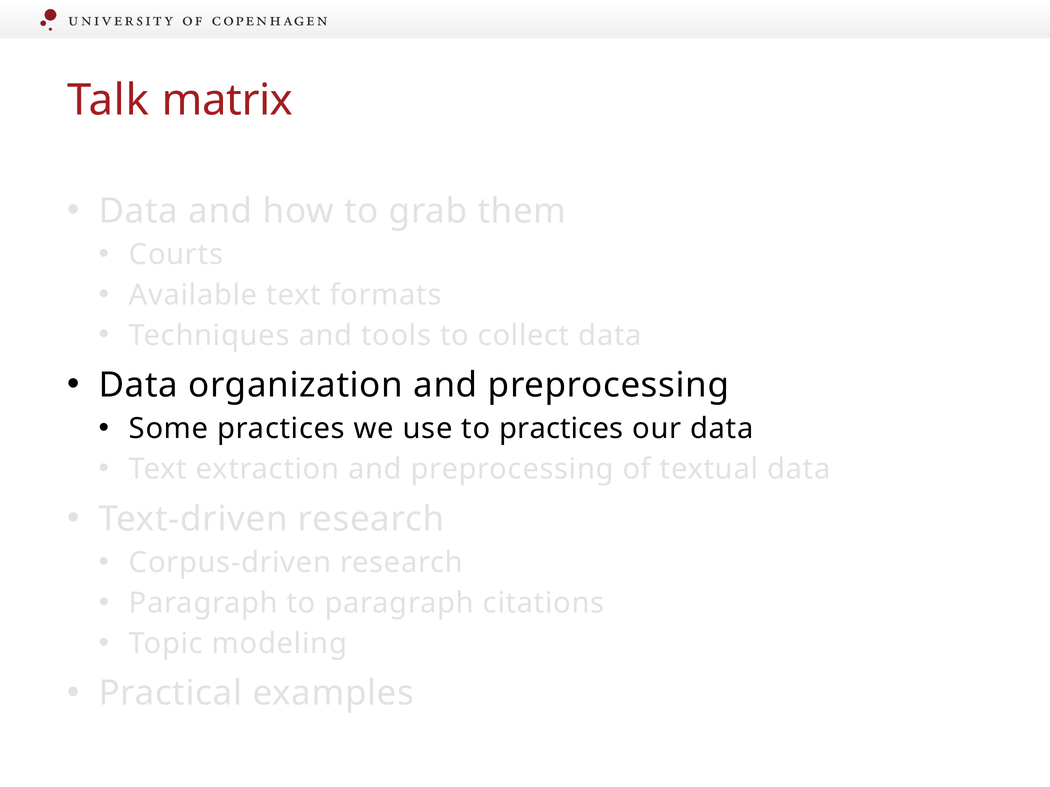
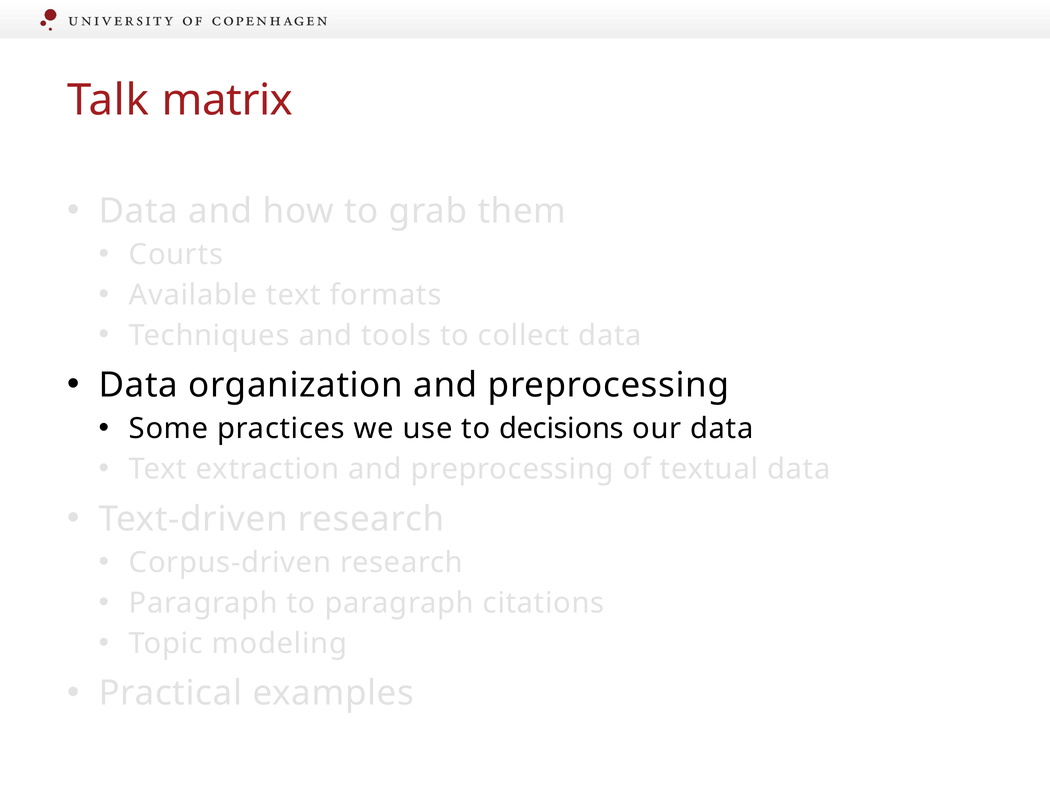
to practices: practices -> decisions
